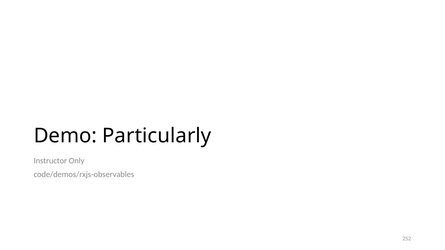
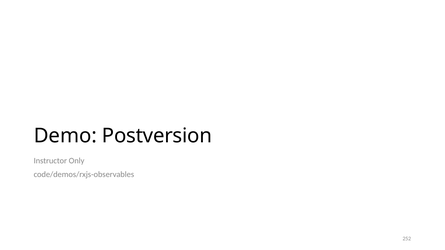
Particularly: Particularly -> Postversion
